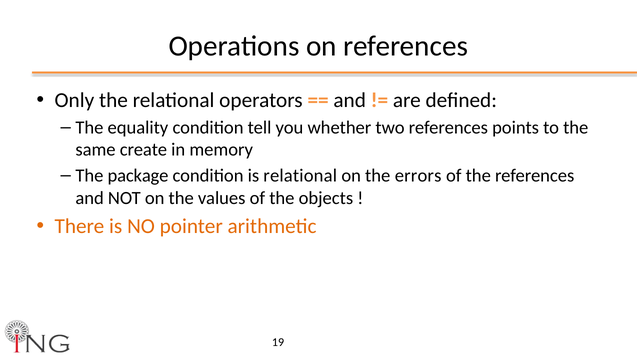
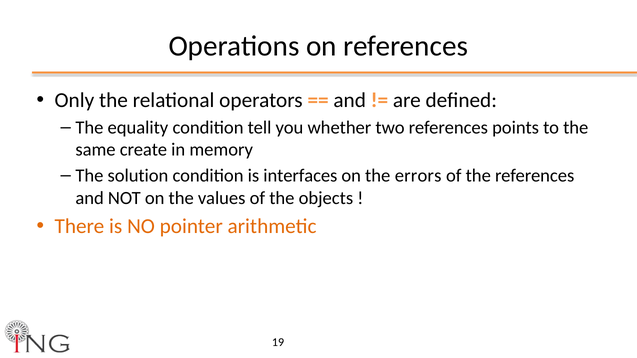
package: package -> solution
is relational: relational -> interfaces
